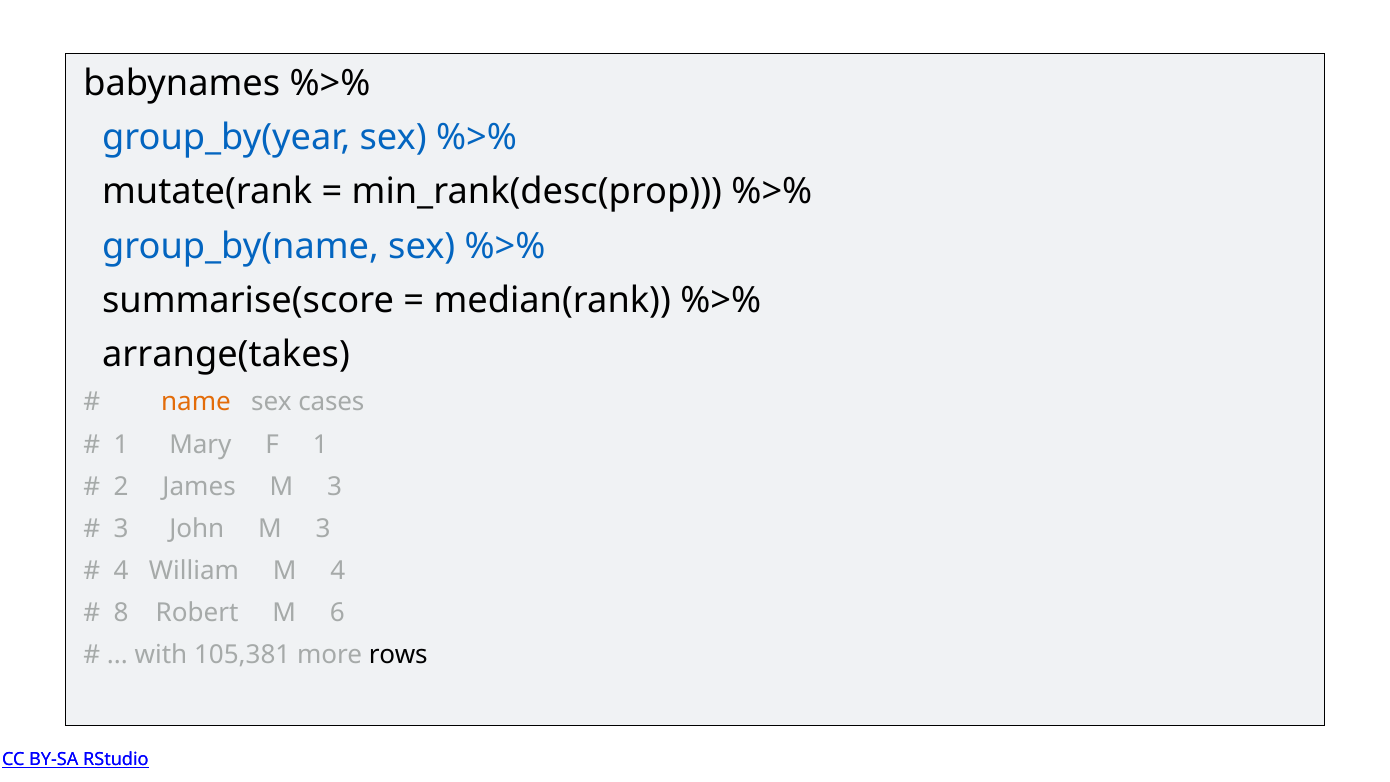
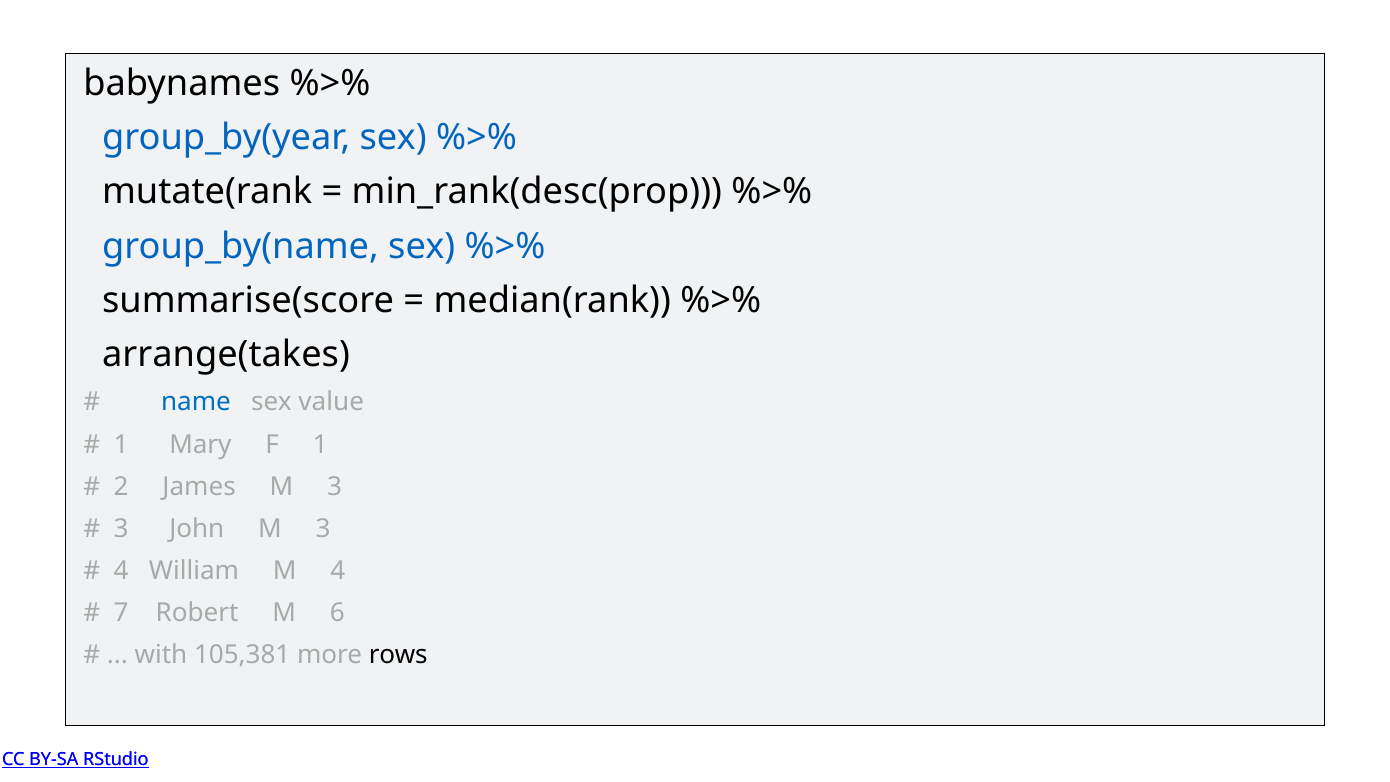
name colour: orange -> blue
cases: cases -> value
8: 8 -> 7
